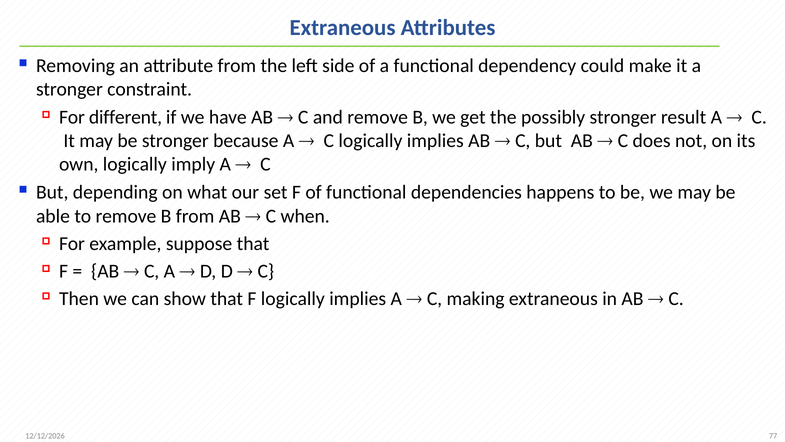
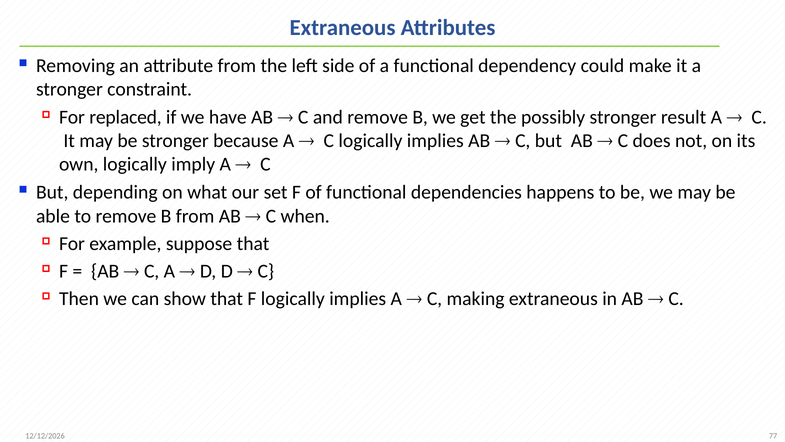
different: different -> replaced
